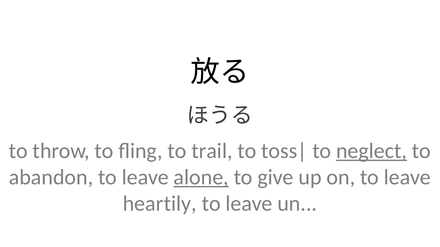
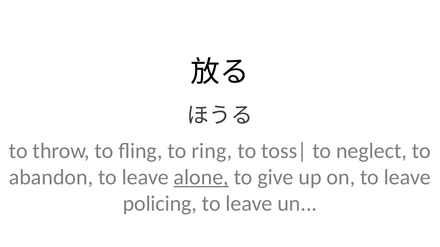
trail: trail -> ring
neglect underline: present -> none
heartily: heartily -> policing
